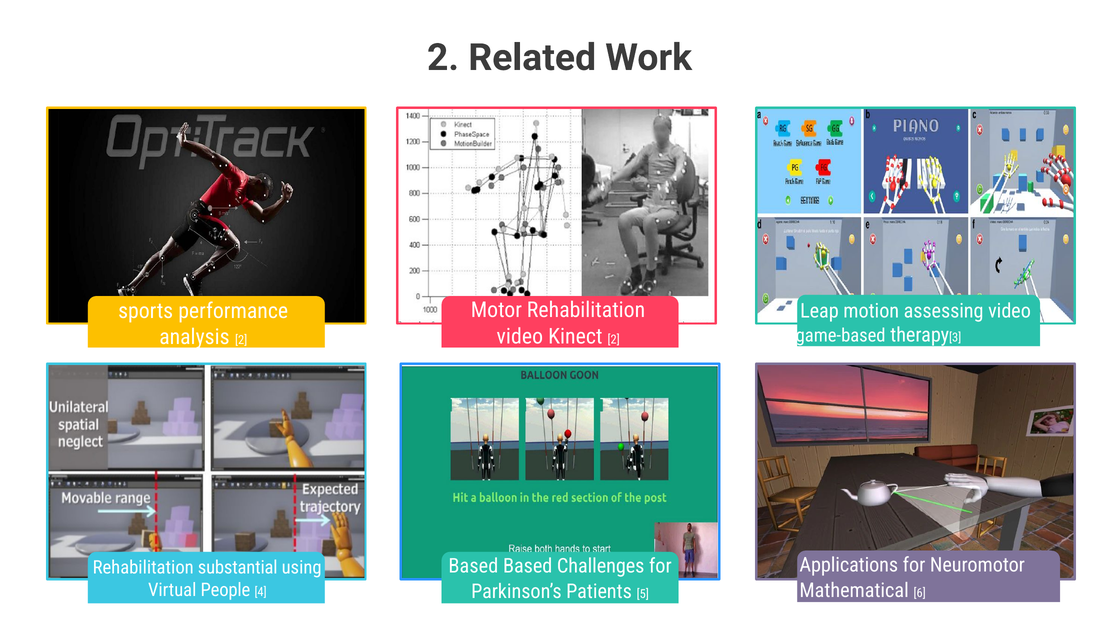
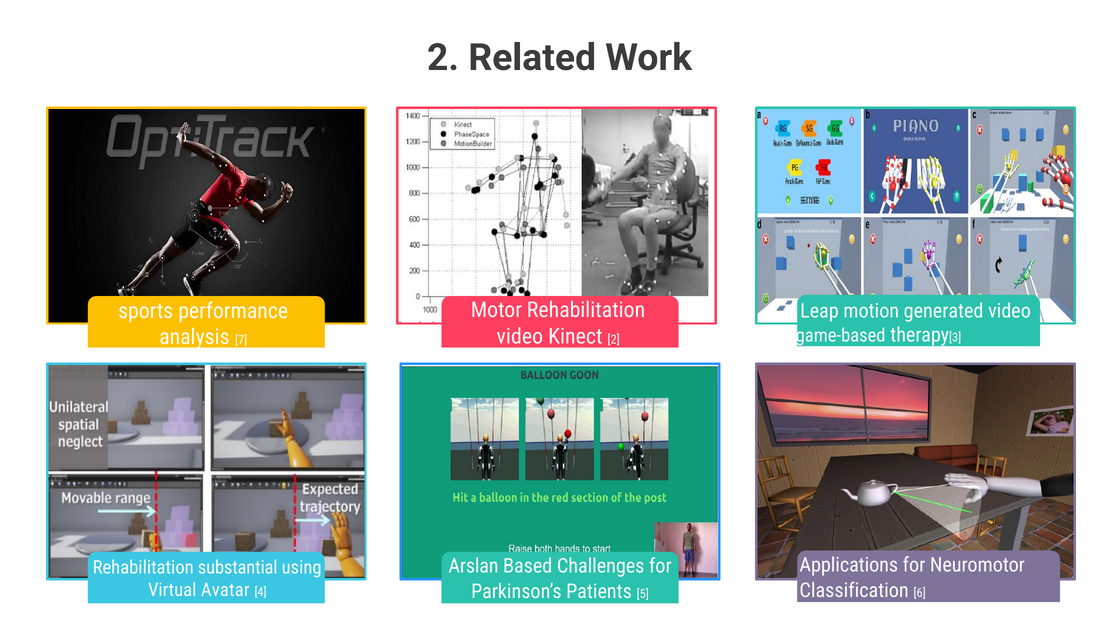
assessing: assessing -> generated
analysis 2: 2 -> 7
Based at (473, 566): Based -> Arslan
People: People -> Avatar
Mathematical: Mathematical -> Classification
